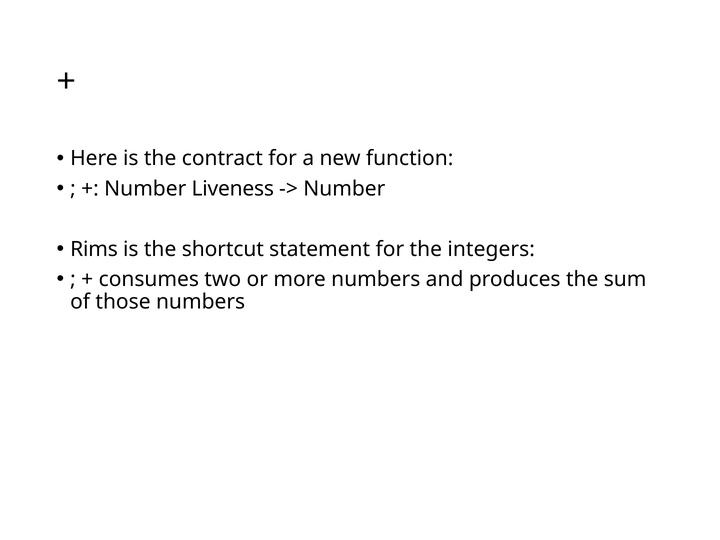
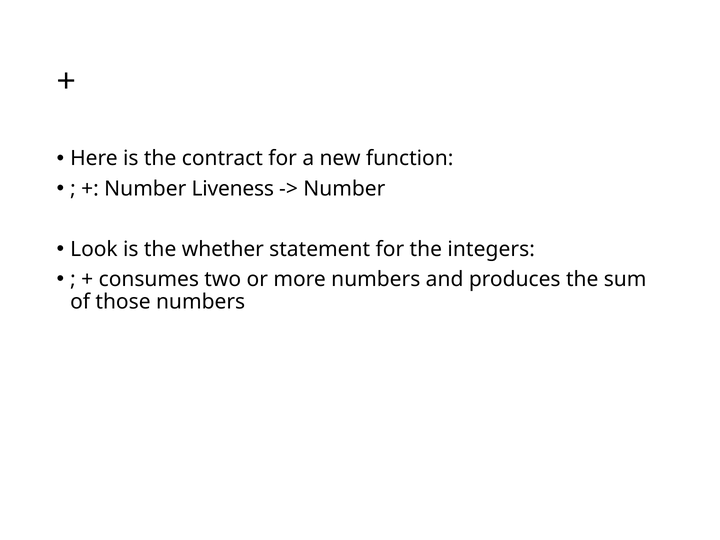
Rims: Rims -> Look
shortcut: shortcut -> whether
